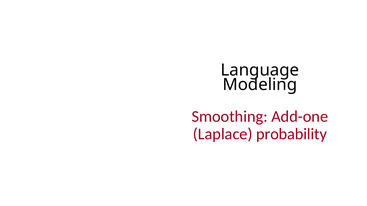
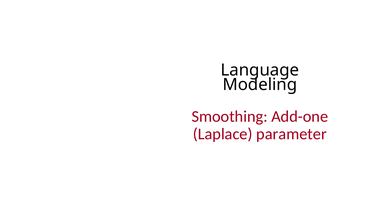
probability: probability -> parameter
